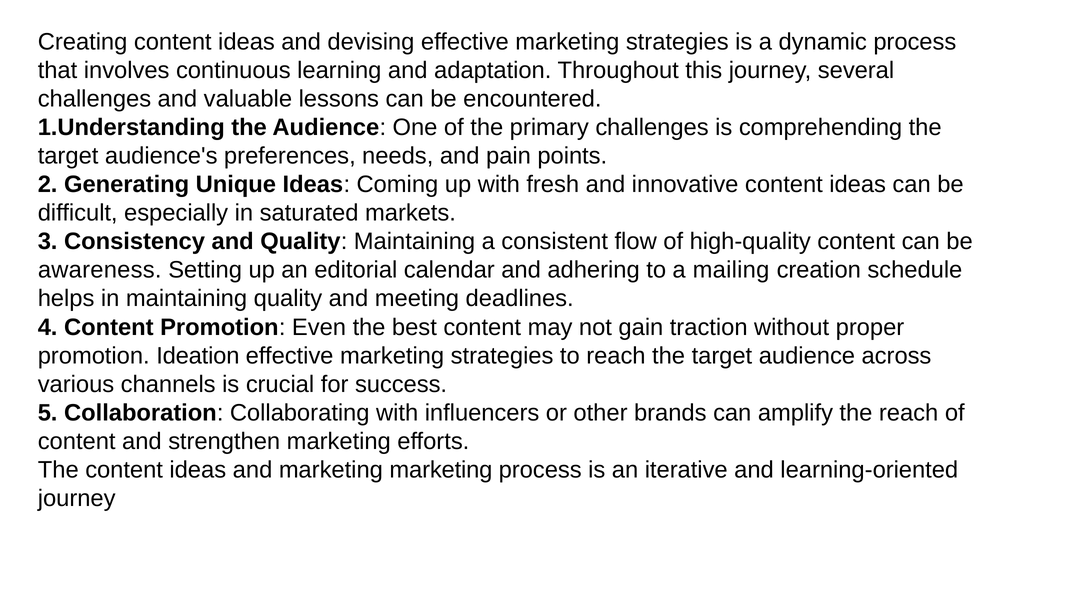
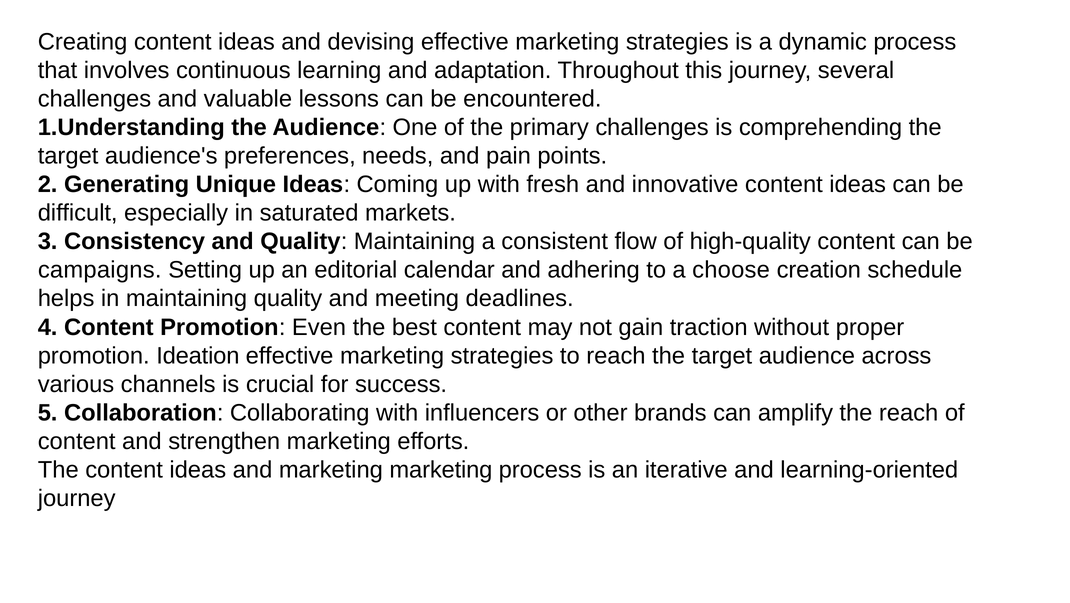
awareness: awareness -> campaigns
mailing: mailing -> choose
